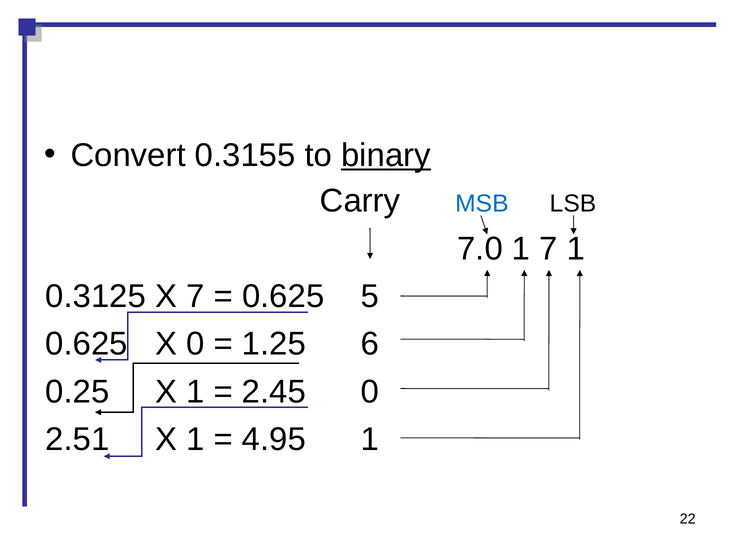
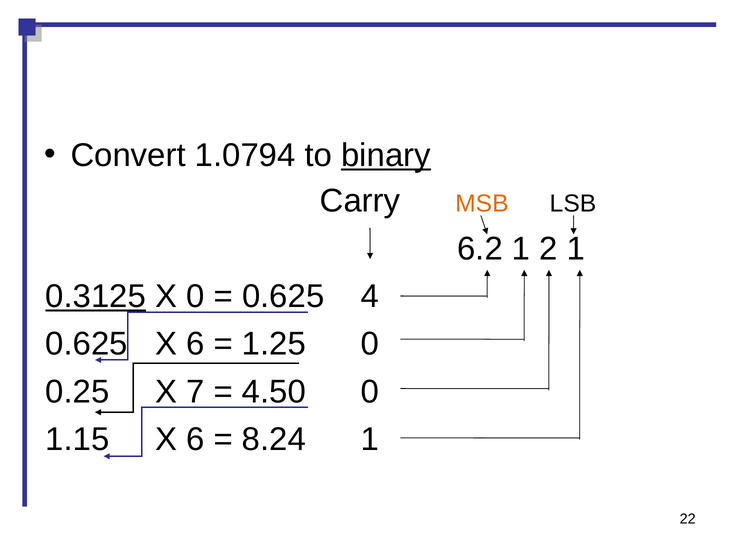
0.3155: 0.3155 -> 1.0794
MSB colour: blue -> orange
7.0: 7.0 -> 6.2
1 7: 7 -> 2
0.3125 underline: none -> present
X 7: 7 -> 0
5: 5 -> 4
0.625 X 0: 0 -> 6
1.25 6: 6 -> 0
0.25 X 1: 1 -> 7
2.45: 2.45 -> 4.50
2.51: 2.51 -> 1.15
1 at (195, 439): 1 -> 6
4.95: 4.95 -> 8.24
